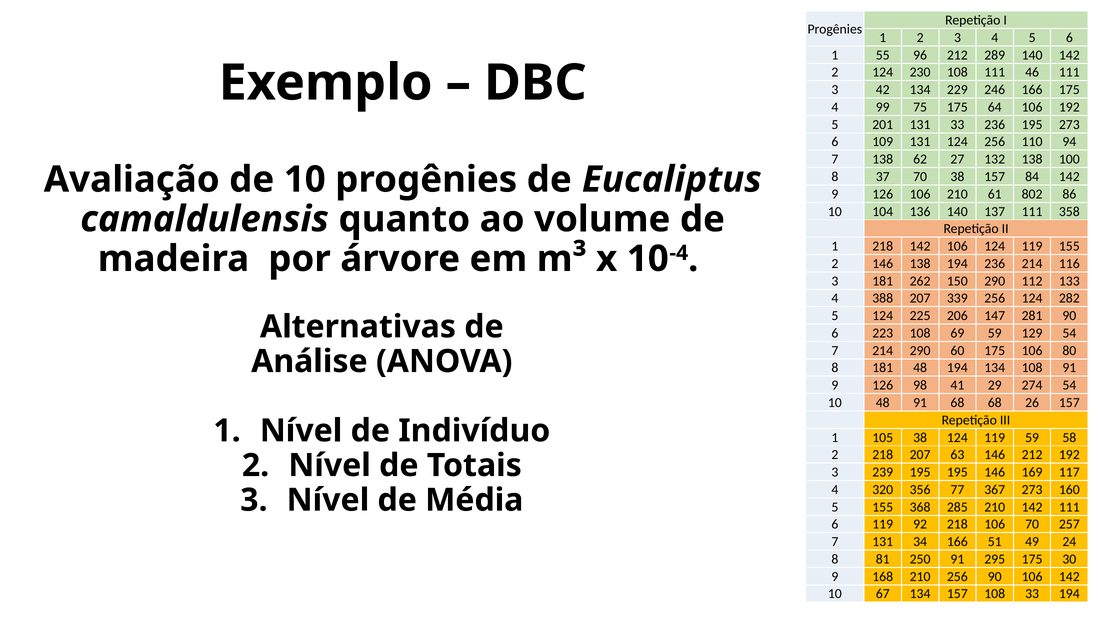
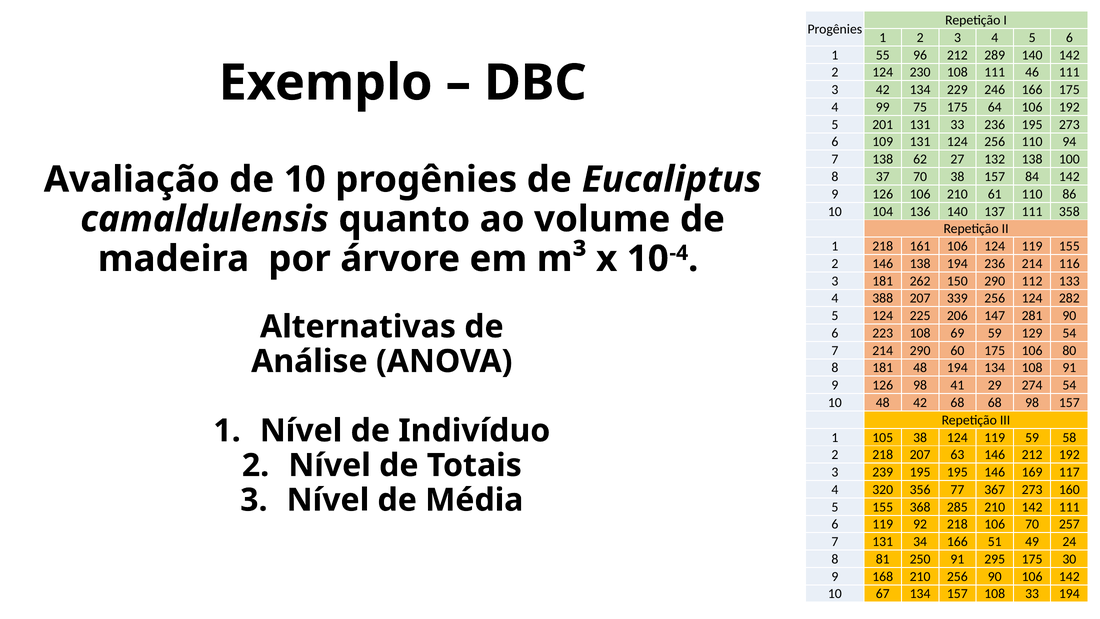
61 802: 802 -> 110
218 142: 142 -> 161
48 91: 91 -> 42
68 26: 26 -> 98
